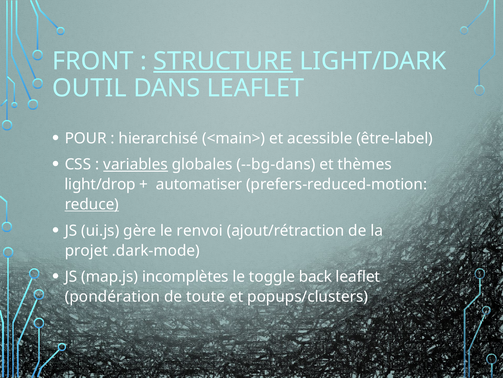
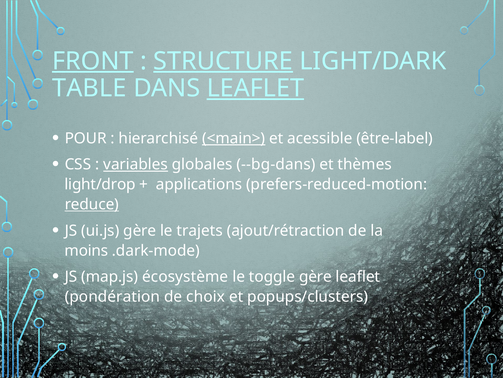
FRONT underline: none -> present
OUTIL: OUTIL -> TABLE
LEAFLET at (255, 88) underline: none -> present
<main> underline: none -> present
automatiser: automatiser -> applications
renvoi: renvoi -> trajets
projet: projet -> moins
incomplètes: incomplètes -> écosystème
toggle back: back -> gère
toute: toute -> choix
